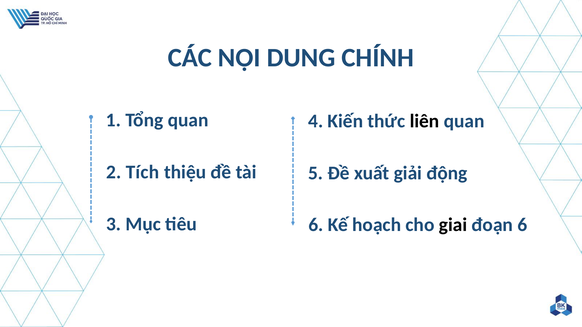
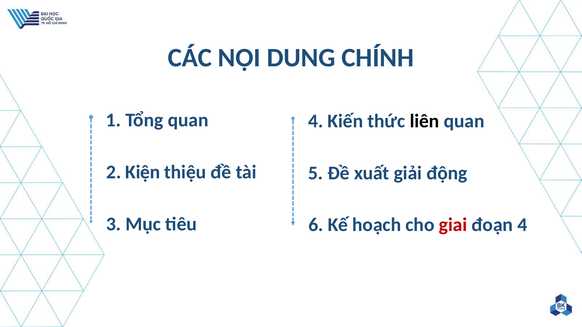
Tích: Tích -> Kiện
giai colour: black -> red
đoạn 6: 6 -> 4
